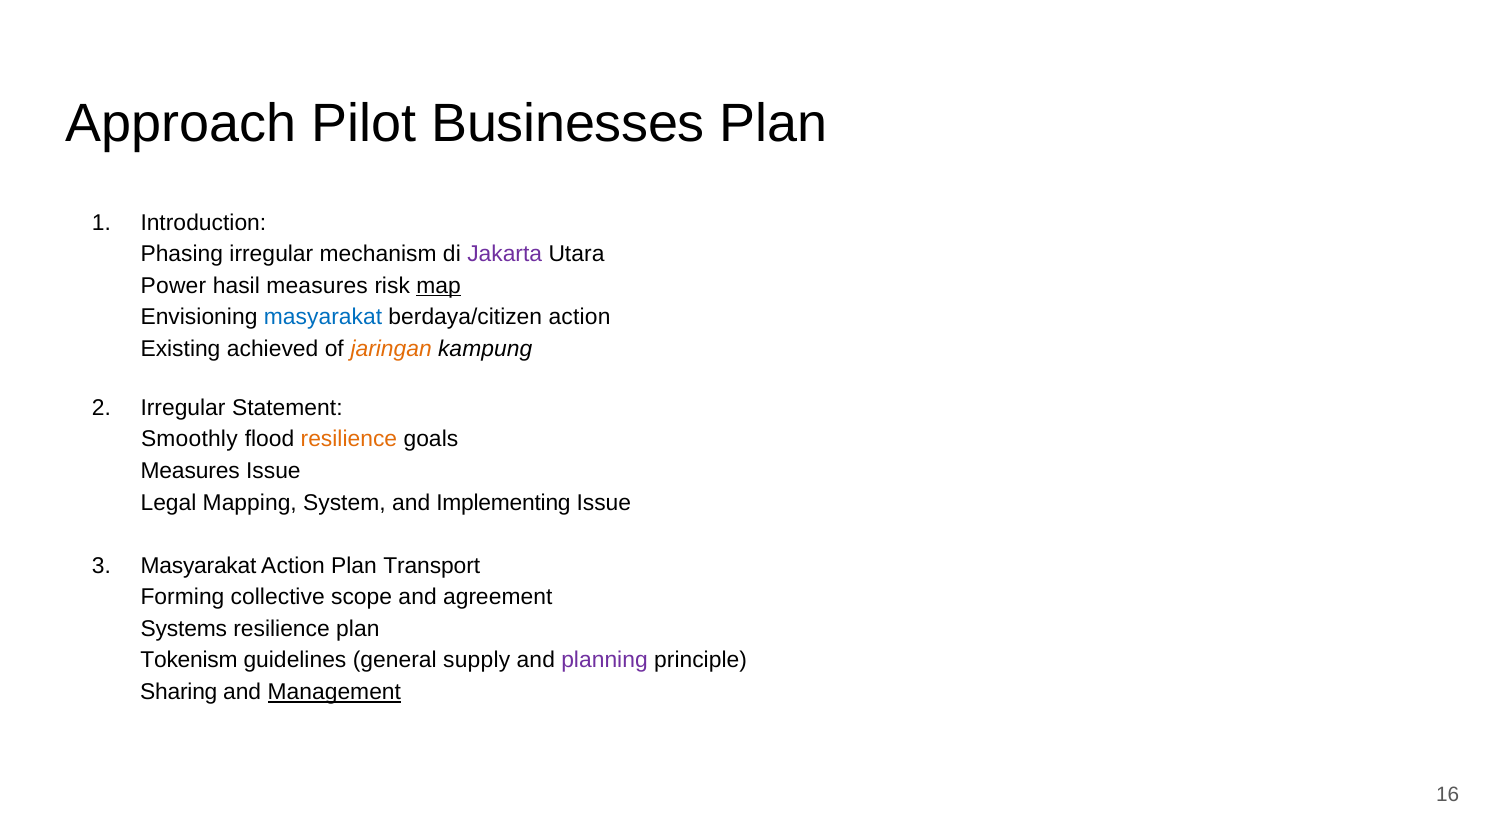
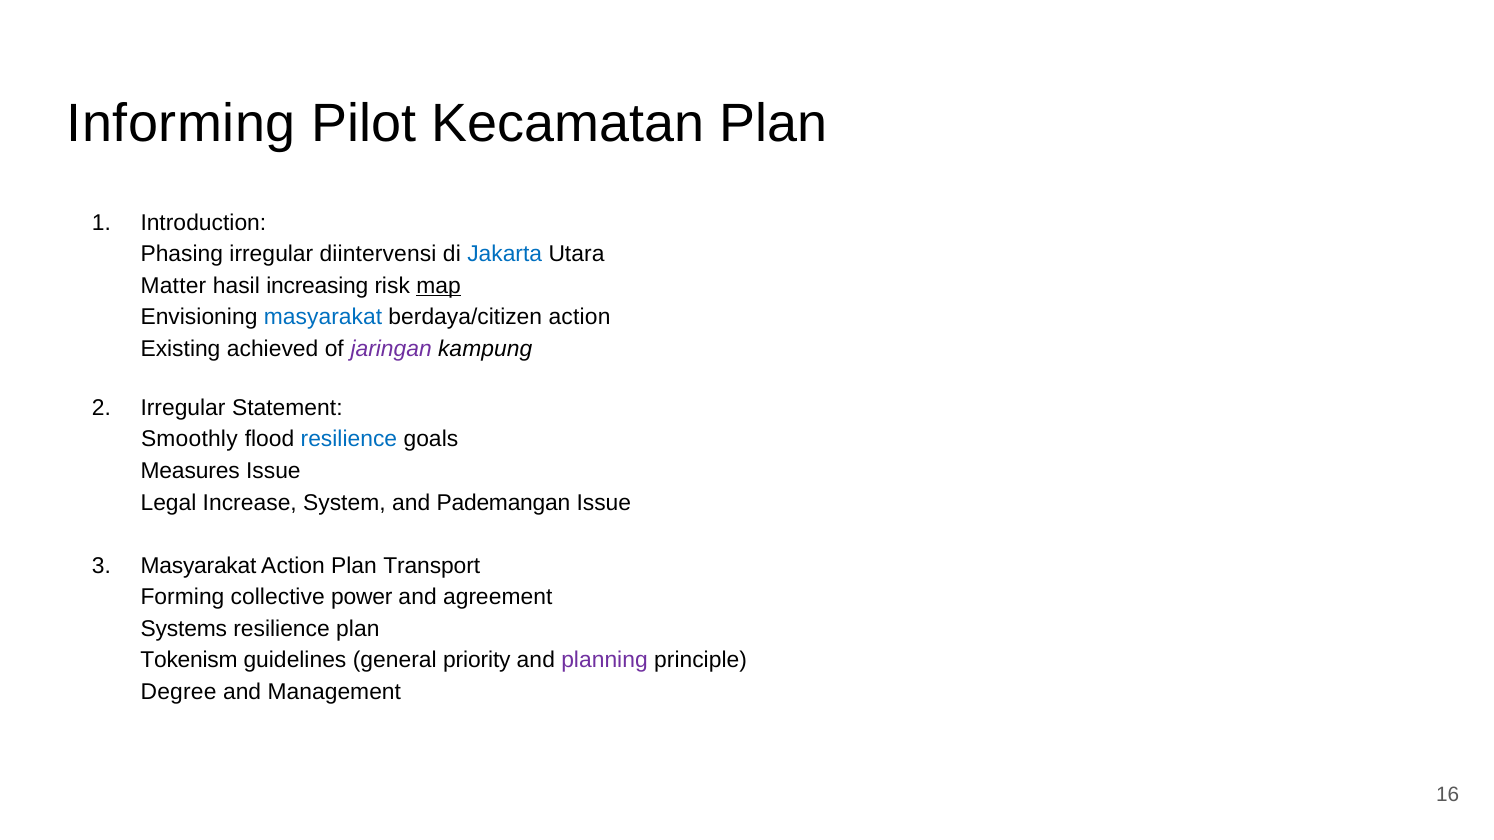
Approach: Approach -> Informing
Businesses: Businesses -> Kecamatan
mechanism: mechanism -> diintervensi
Jakarta colour: purple -> blue
Power: Power -> Matter
hasil measures: measures -> increasing
jaringan colour: orange -> purple
resilience at (349, 440) colour: orange -> blue
Mapping: Mapping -> Increase
Implementing: Implementing -> Pademangan
scope: scope -> power
supply: supply -> priority
Sharing: Sharing -> Degree
Management underline: present -> none
